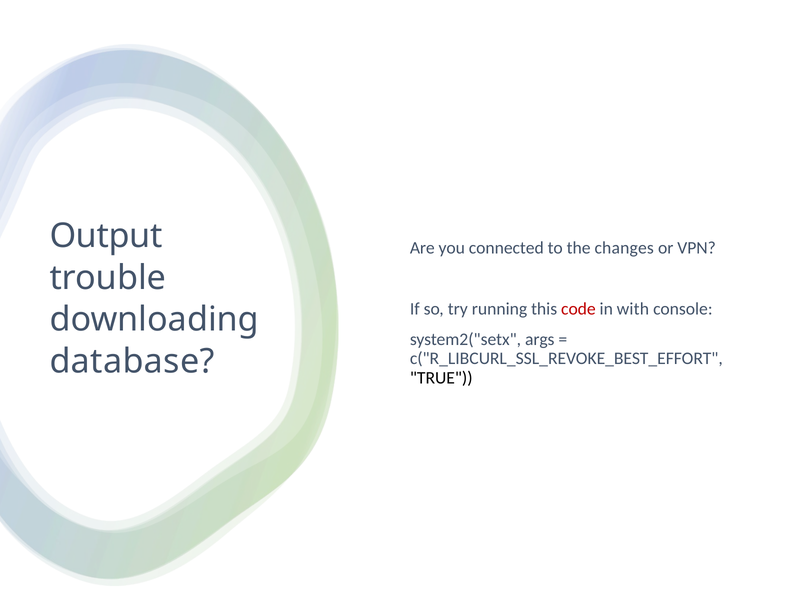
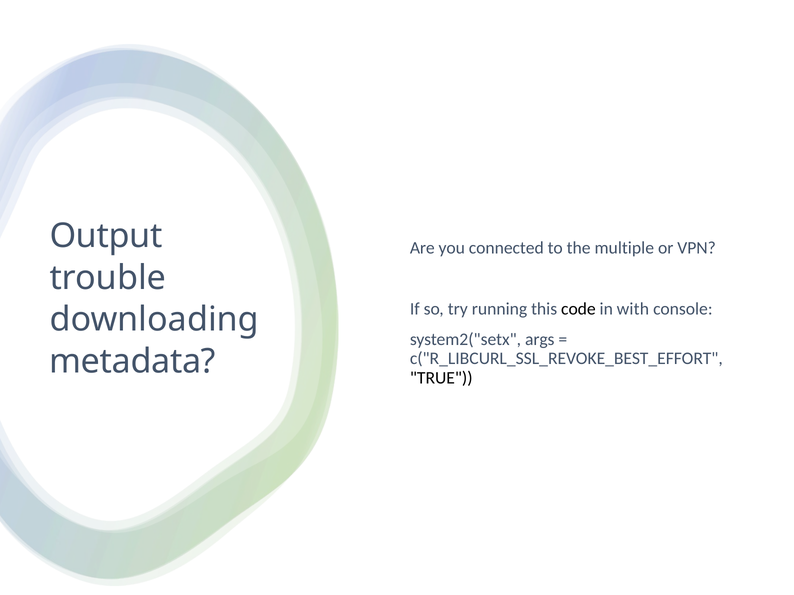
changes: changes -> multiple
code colour: red -> black
database: database -> metadata
